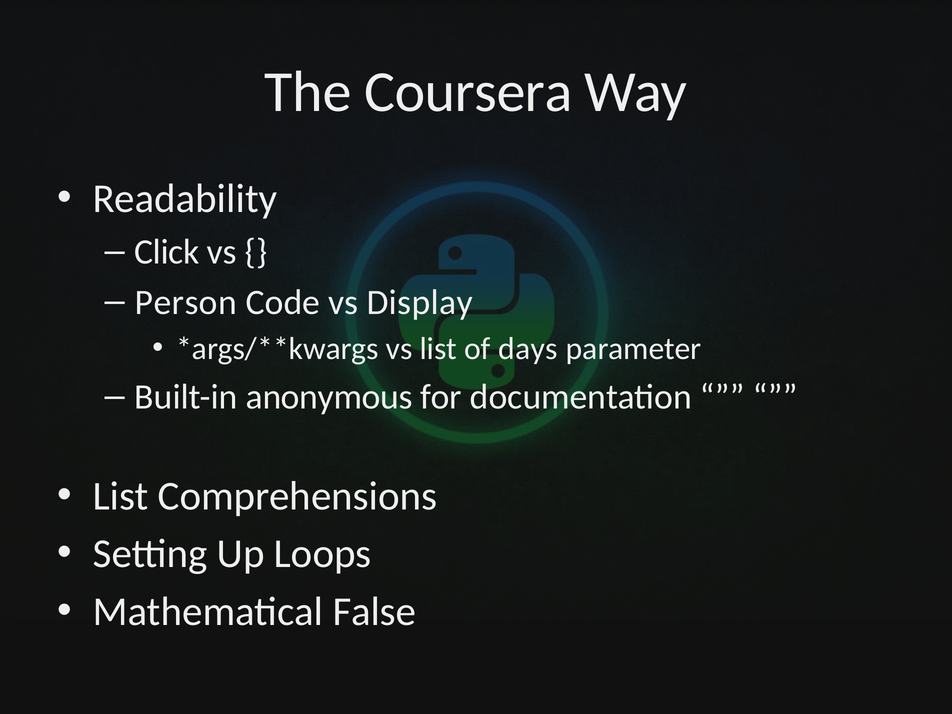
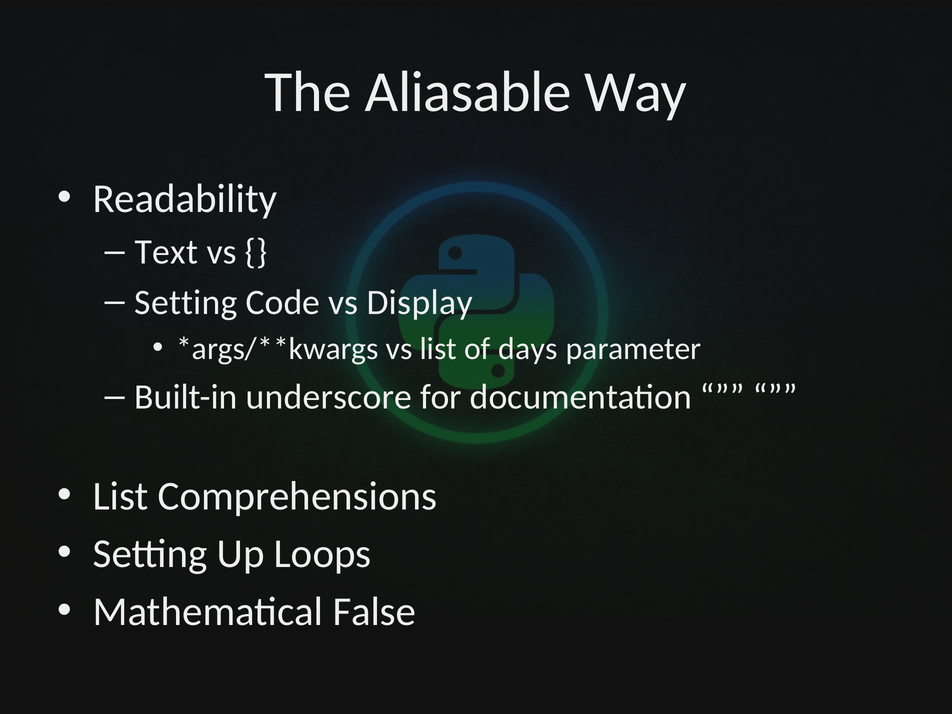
Coursera: Coursera -> Aliasable
Click: Click -> Text
Person at (186, 302): Person -> Setting
anonymous: anonymous -> underscore
